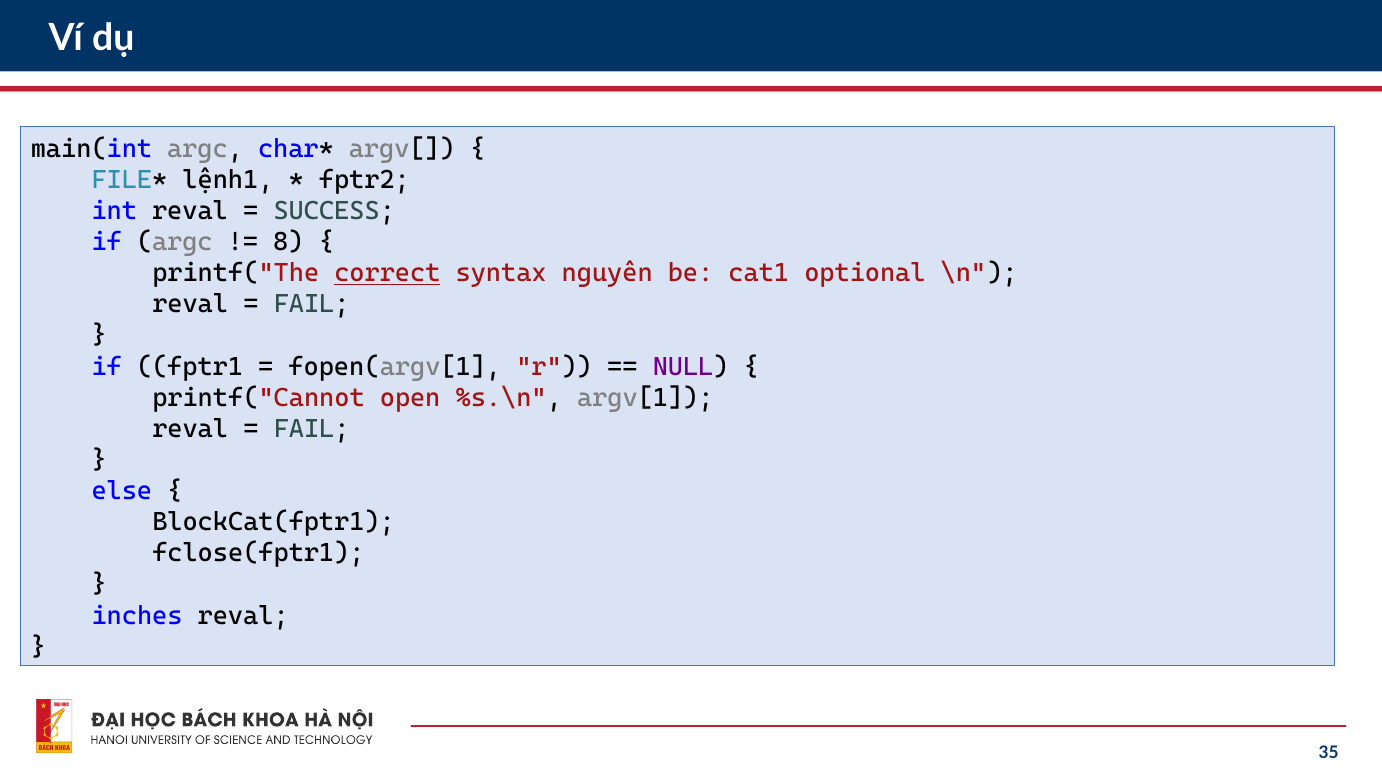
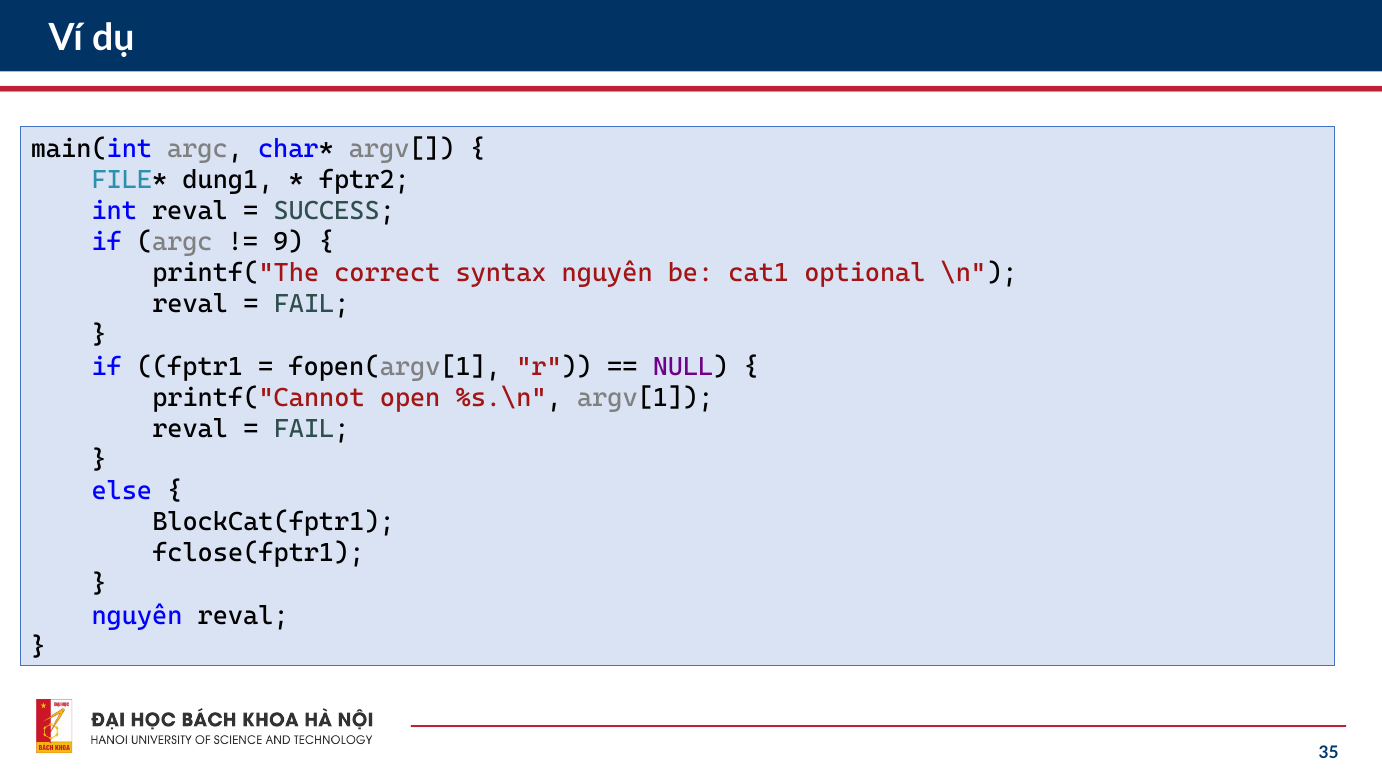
lệnh1: lệnh1 -> dung1
8: 8 -> 9
correct underline: present -> none
inches at (137, 615): inches -> nguyên
